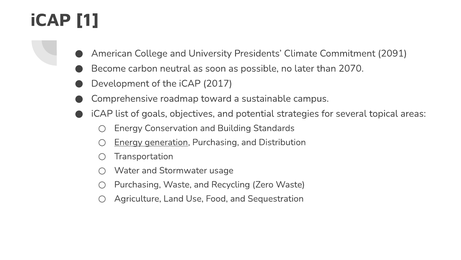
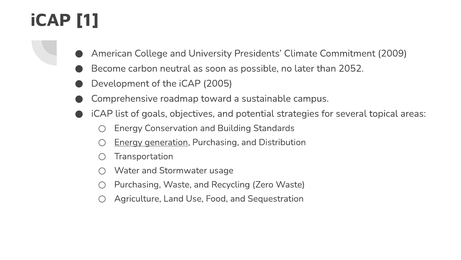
2091: 2091 -> 2009
2070: 2070 -> 2052
2017: 2017 -> 2005
